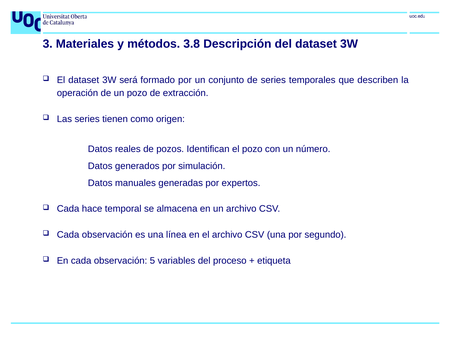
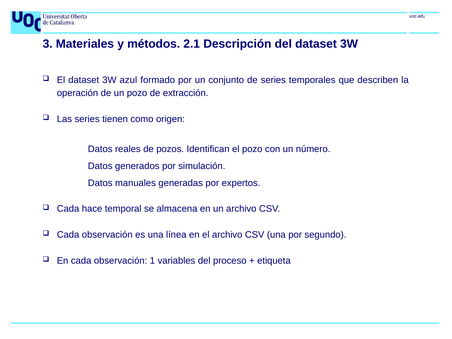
3.8: 3.8 -> 2.1
será: será -> azul
5: 5 -> 1
